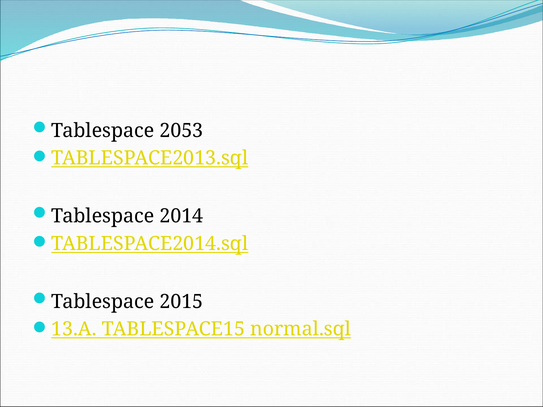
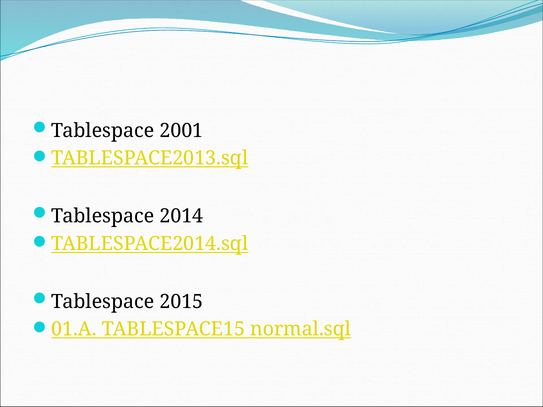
2053: 2053 -> 2001
13.A: 13.A -> 01.A
